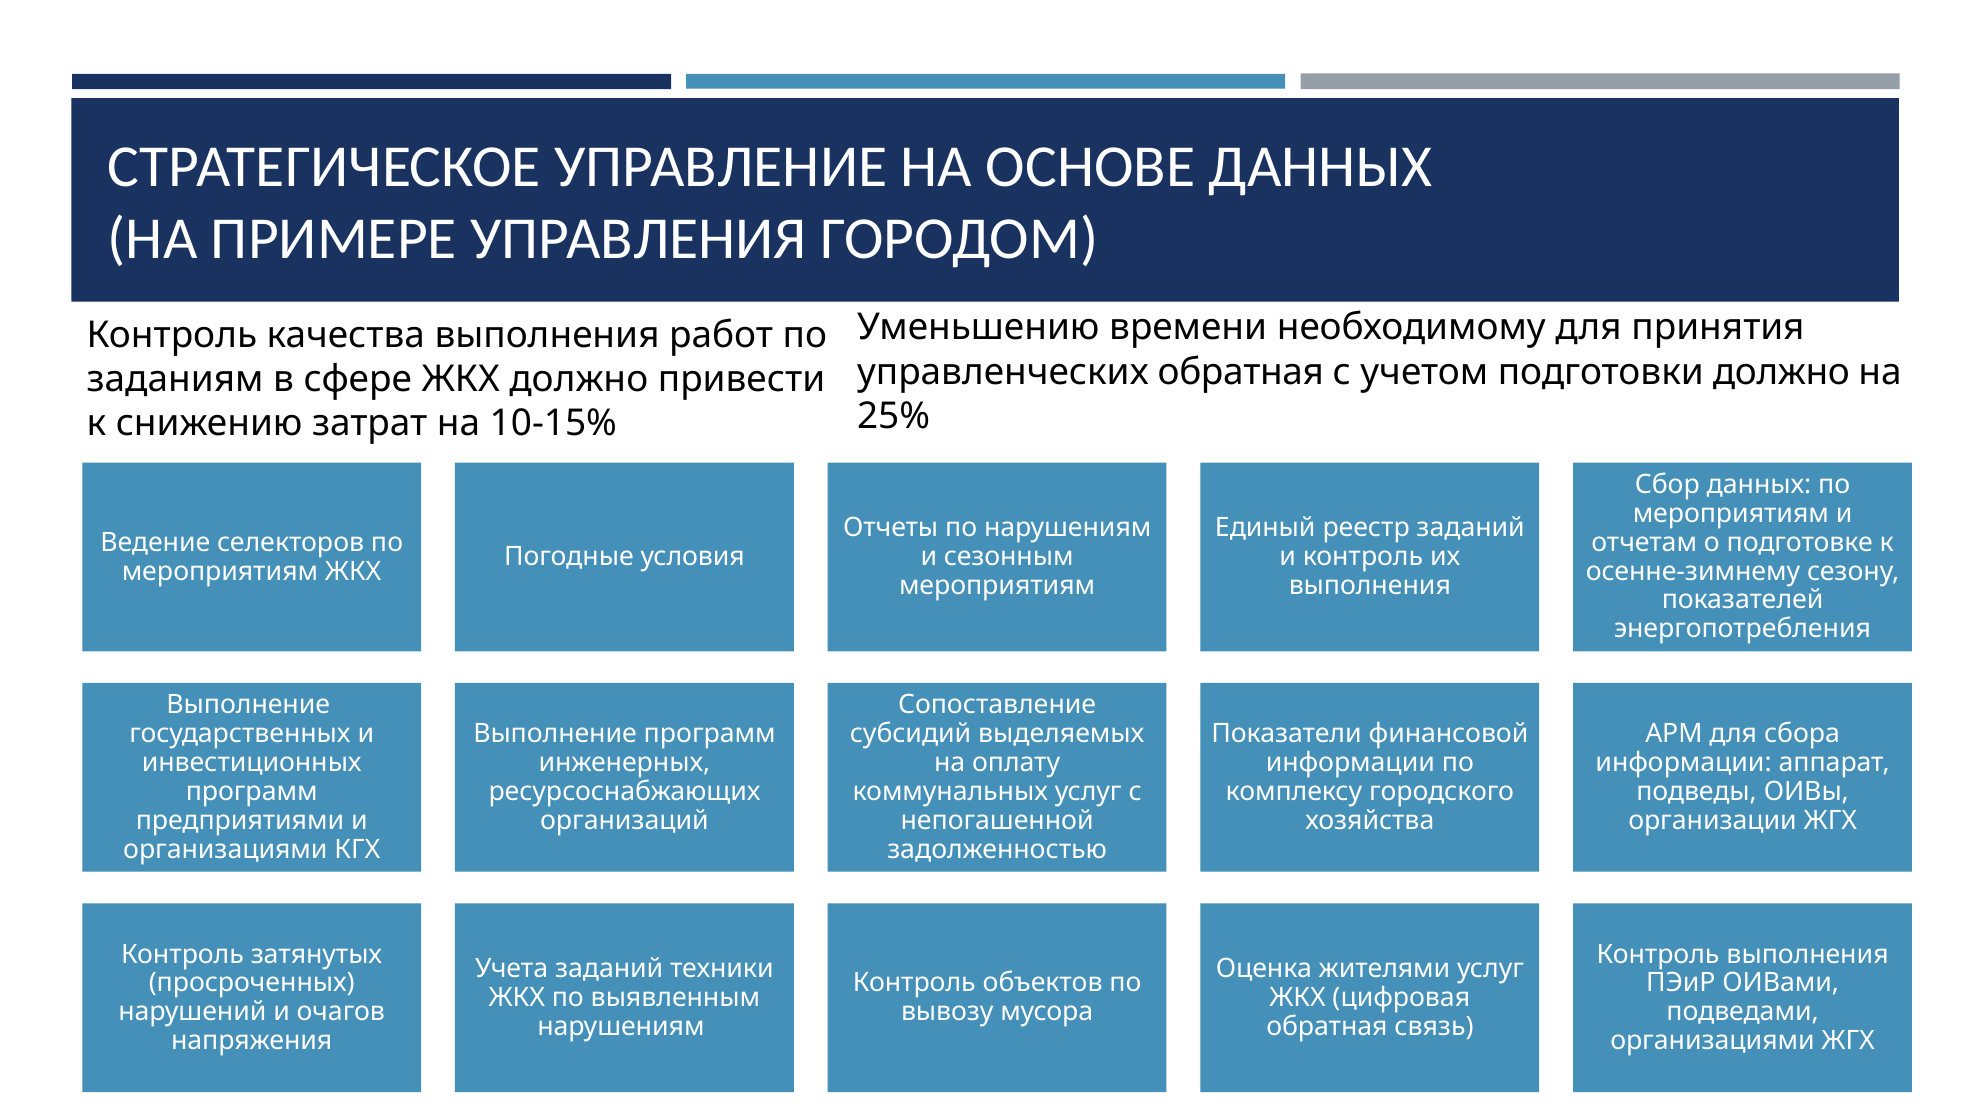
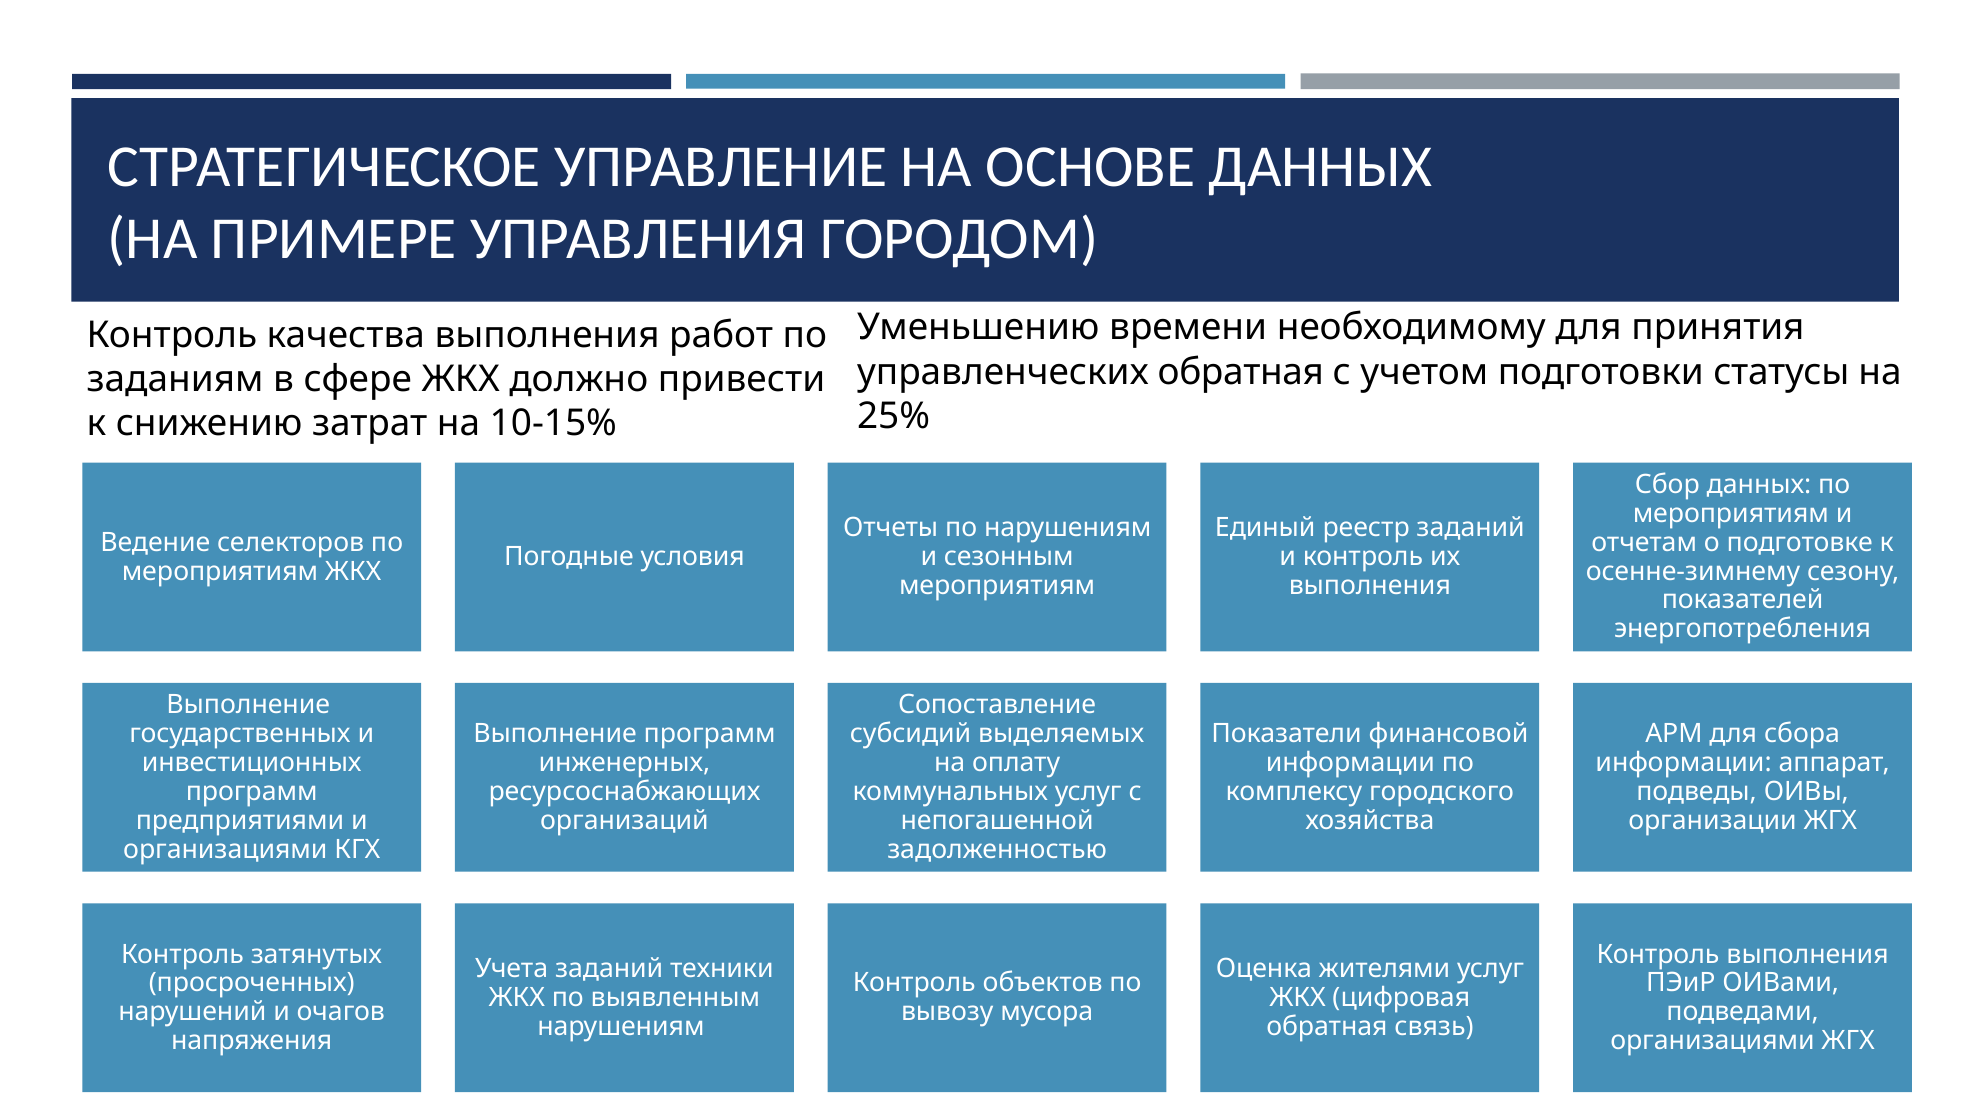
подготовки должно: должно -> статусы
